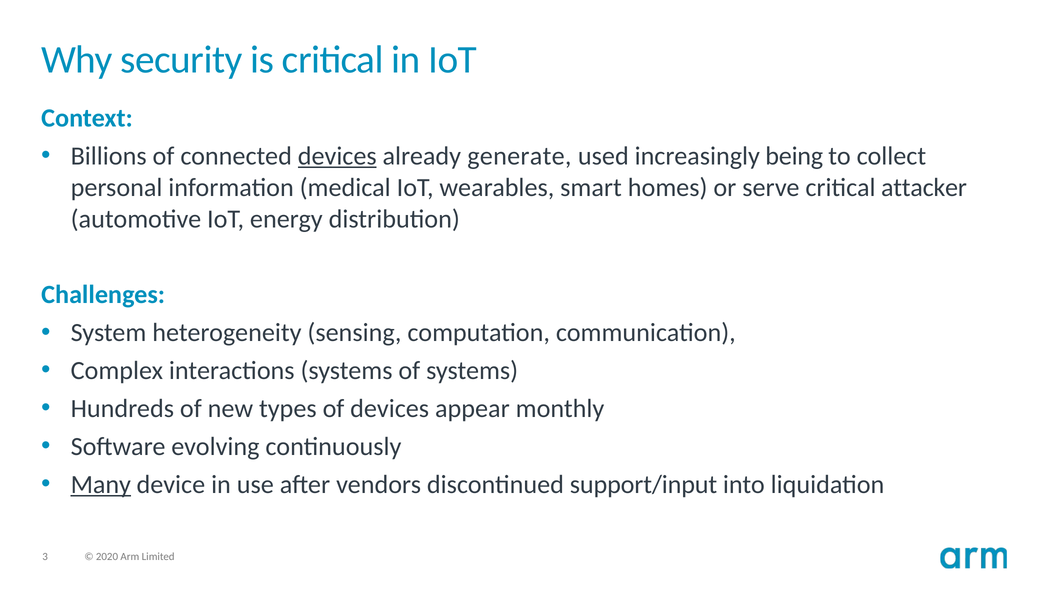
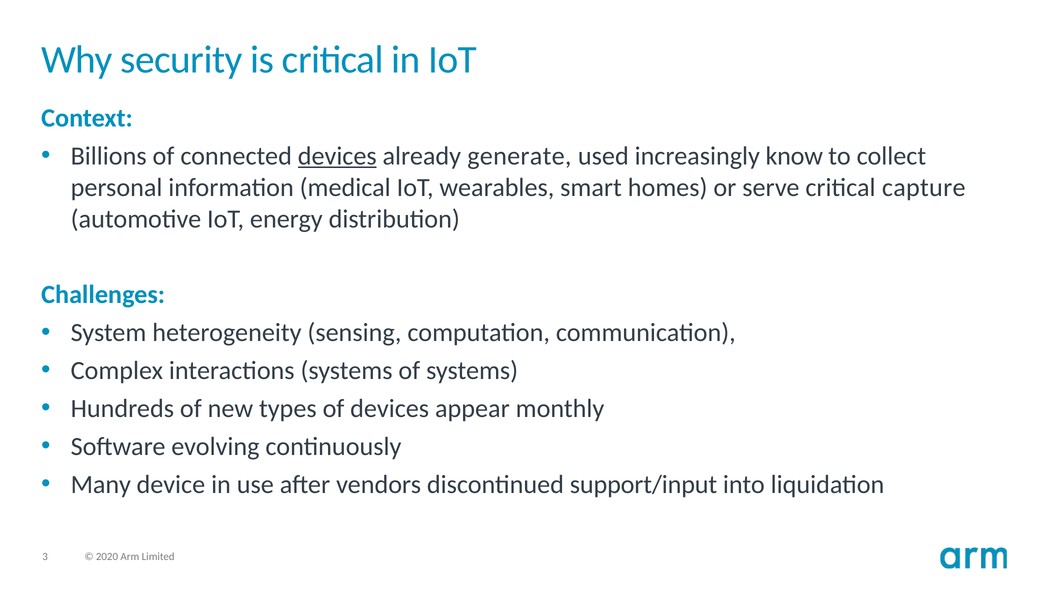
being: being -> know
attacker: attacker -> capture
Many underline: present -> none
